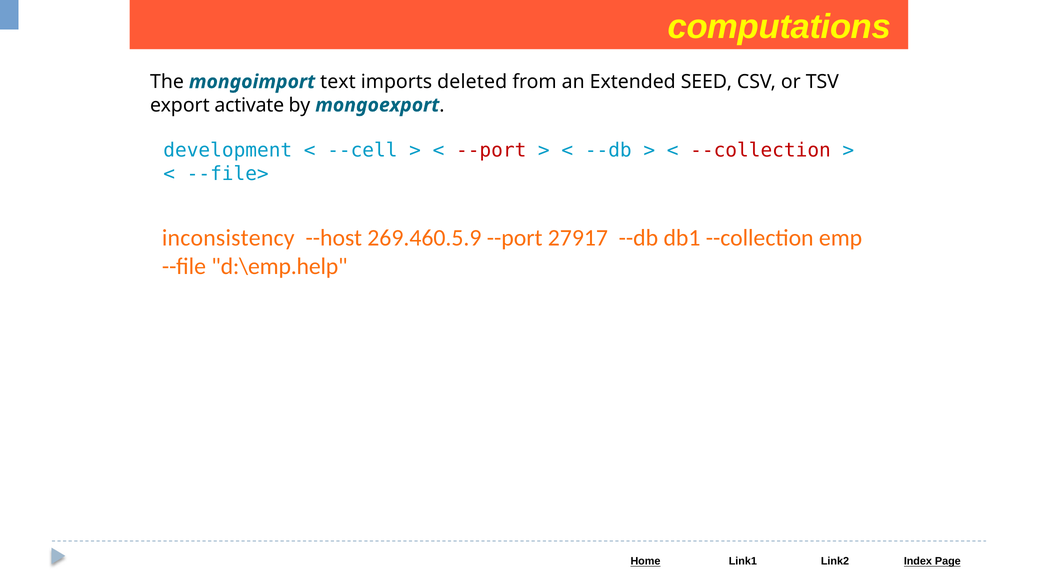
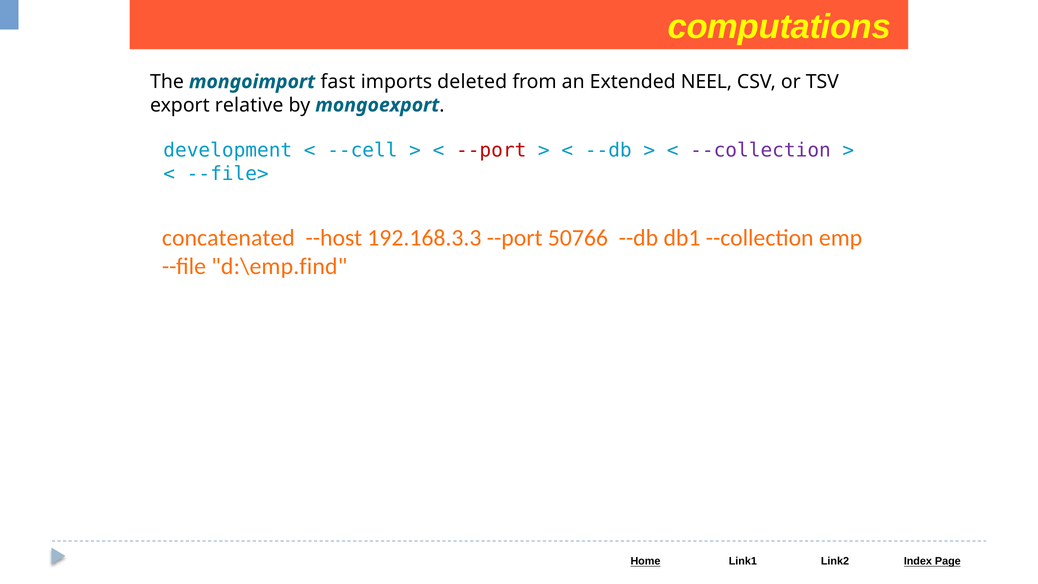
text: text -> fast
SEED: SEED -> NEEL
activate: activate -> relative
--collection at (761, 150) colour: red -> purple
inconsistency: inconsistency -> concatenated
269.460.5.9: 269.460.5.9 -> 192.168.3.3
27917: 27917 -> 50766
d:\emp.help: d:\emp.help -> d:\emp.find
